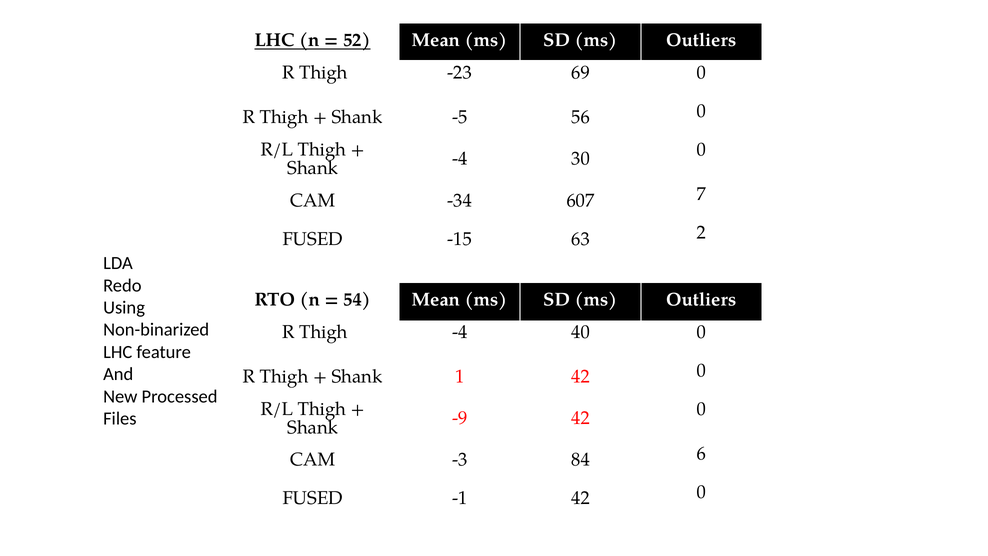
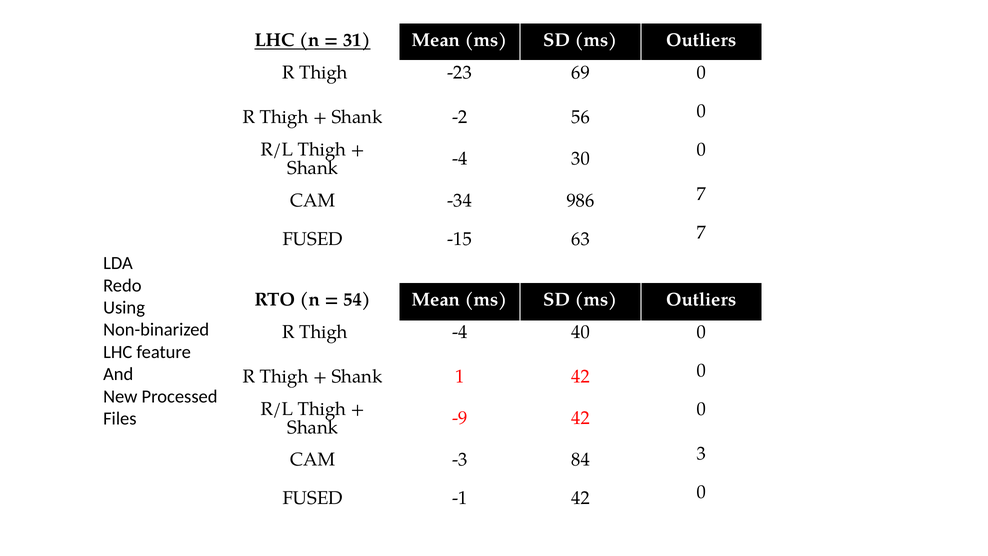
52: 52 -> 31
-5: -5 -> -2
607: 607 -> 986
63 2: 2 -> 7
6: 6 -> 3
